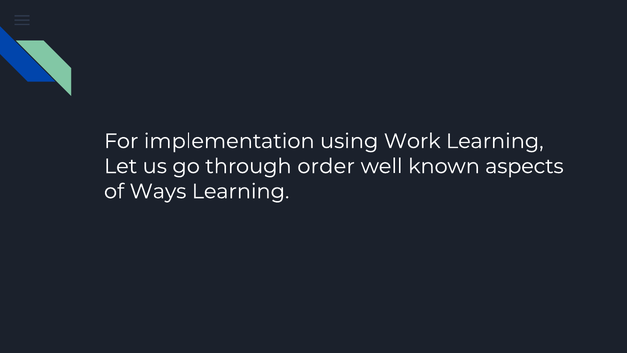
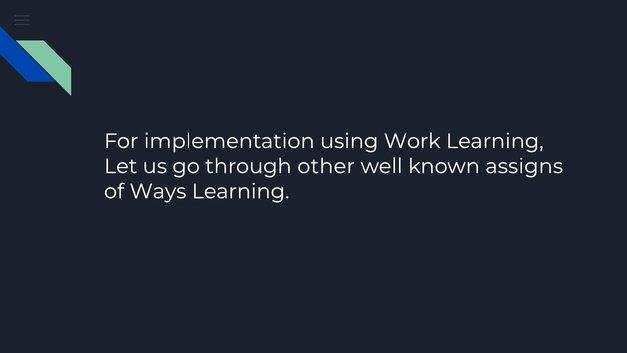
order: order -> other
aspects: aspects -> assigns
